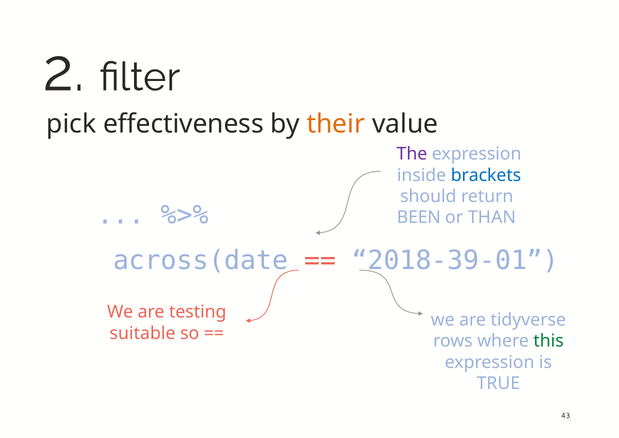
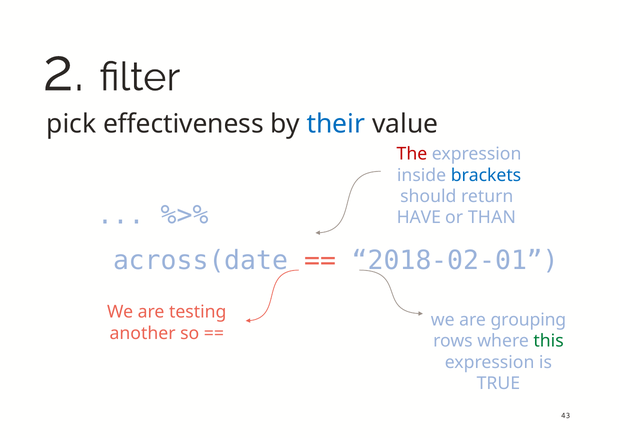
their colour: orange -> blue
The colour: purple -> red
BEEN: BEEN -> HAVE
2018-39-01: 2018-39-01 -> 2018-02-01
tidyverse: tidyverse -> grouping
suitable: suitable -> another
